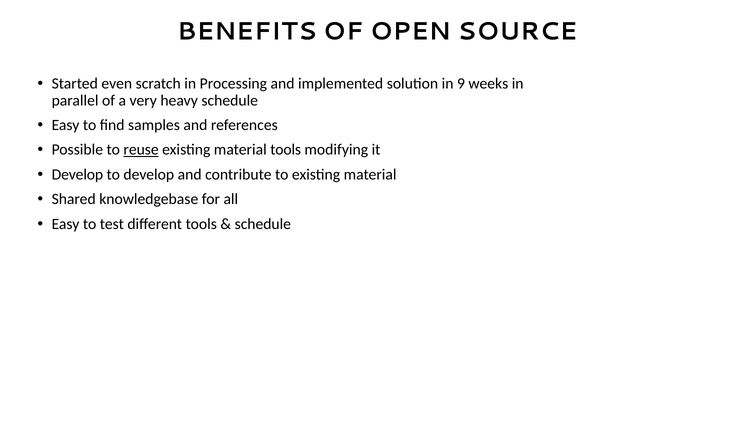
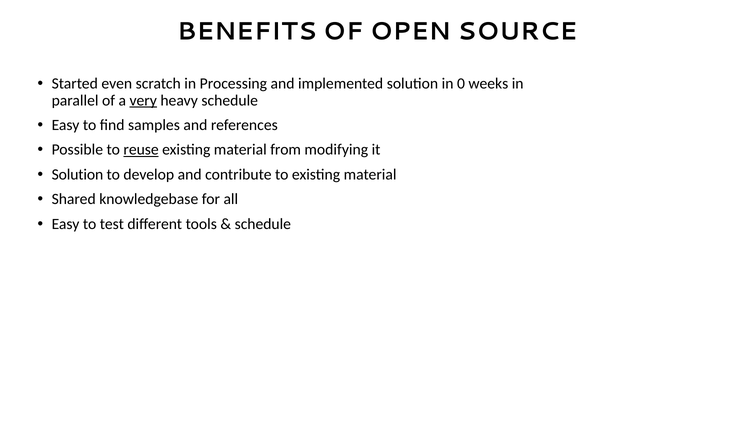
9: 9 -> 0
very underline: none -> present
material tools: tools -> from
Develop at (77, 175): Develop -> Solution
